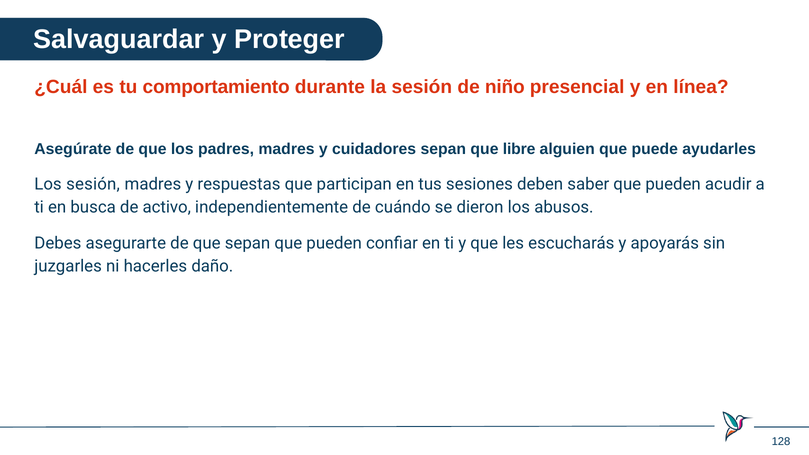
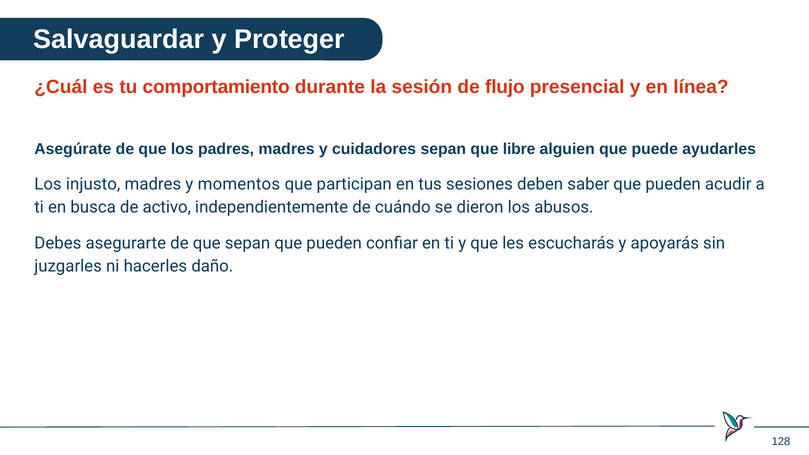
niño: niño -> flujo
Los sesión: sesión -> injusto
respuestas: respuestas -> momentos
